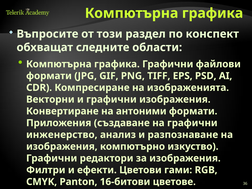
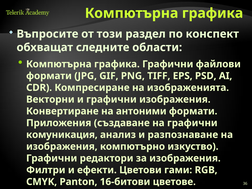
инженерство: инженерство -> комуникация
